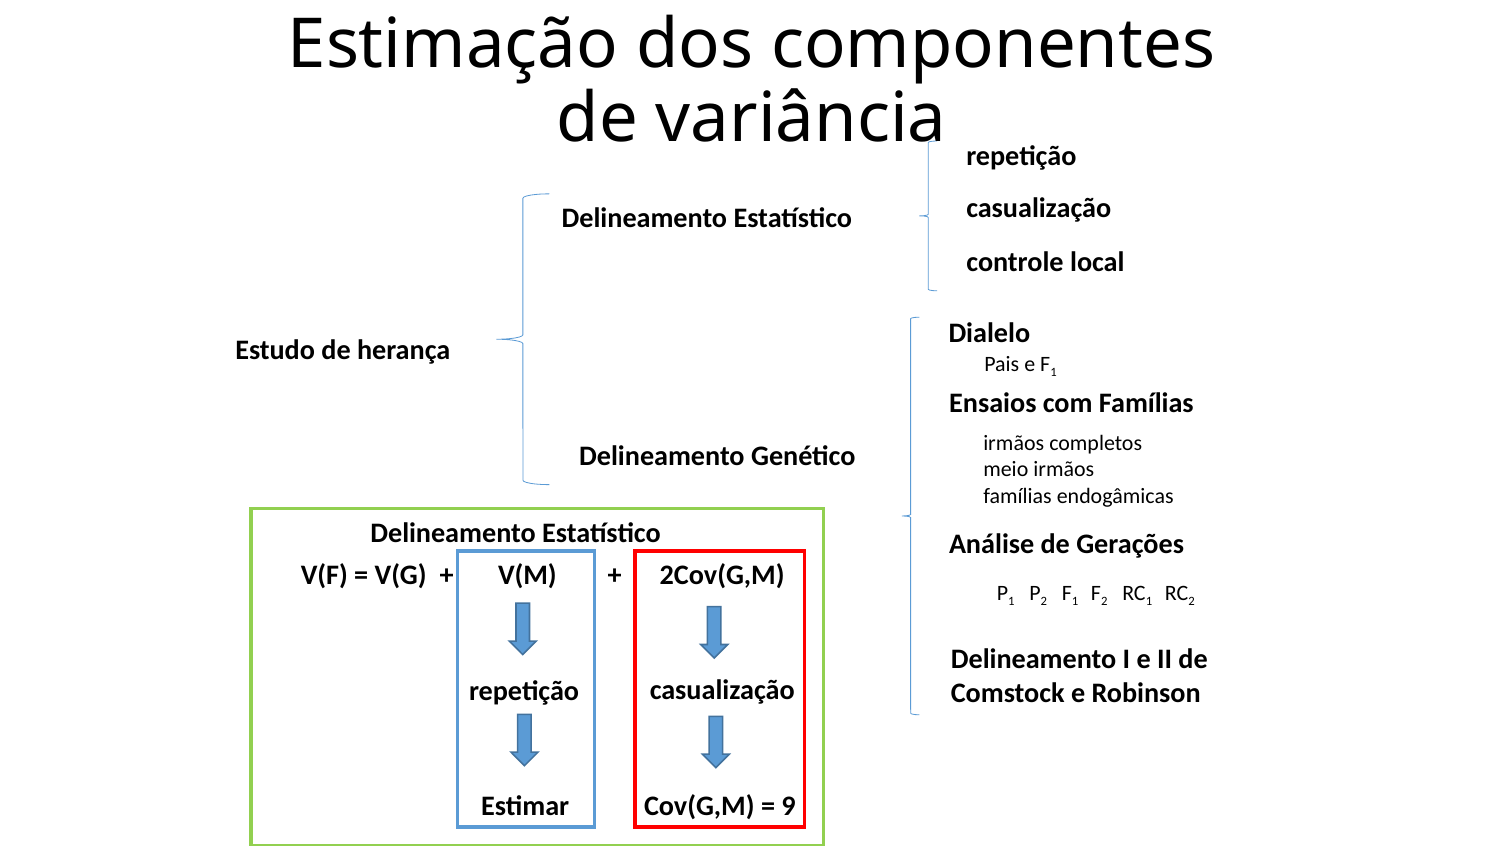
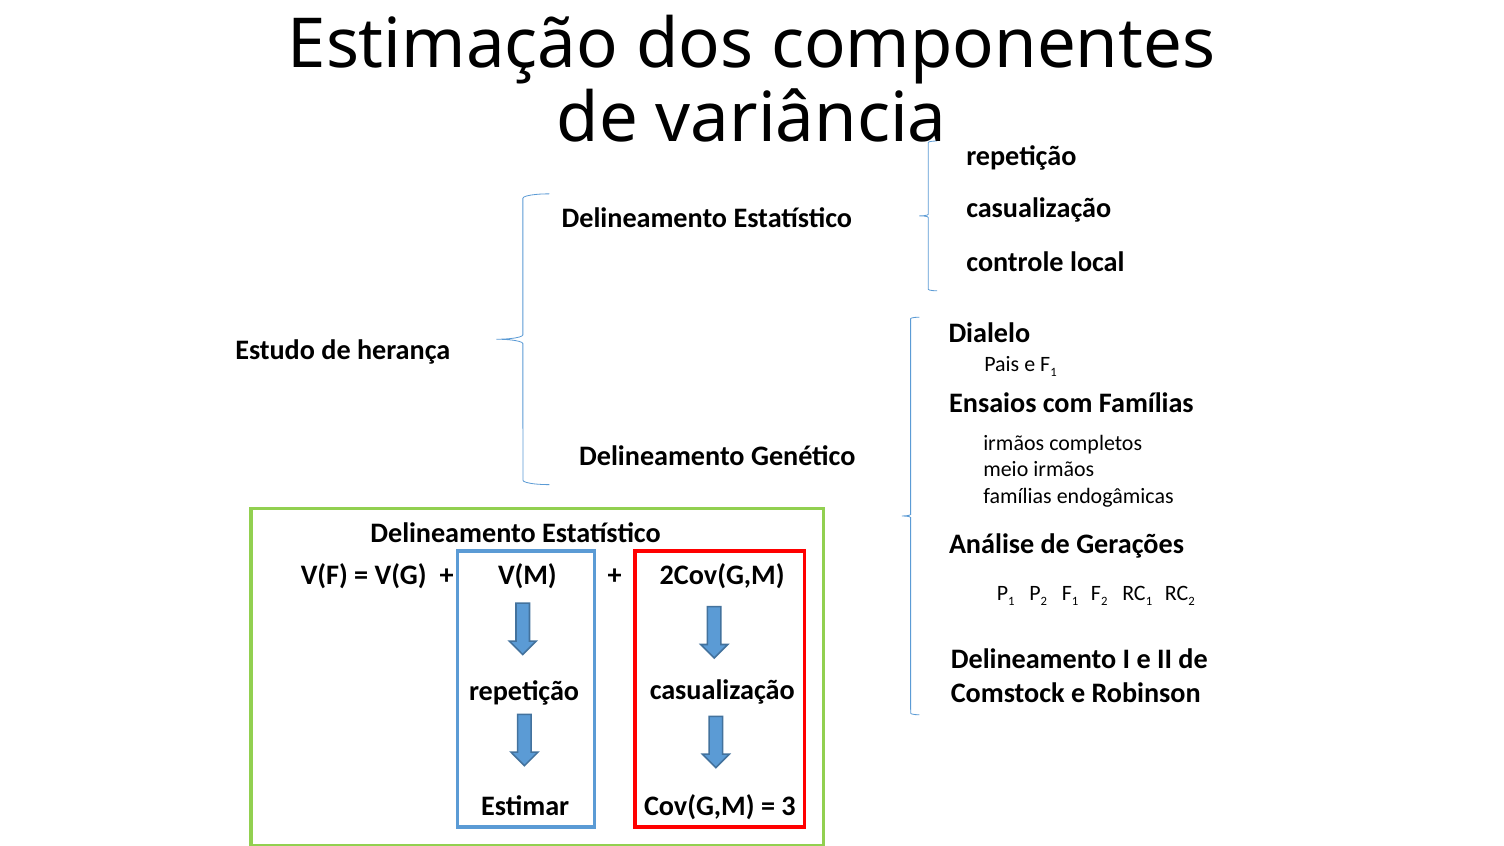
9: 9 -> 3
